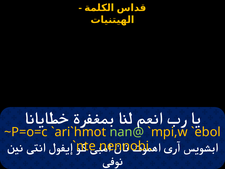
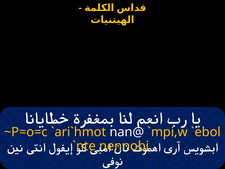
nan@ colour: light green -> white
